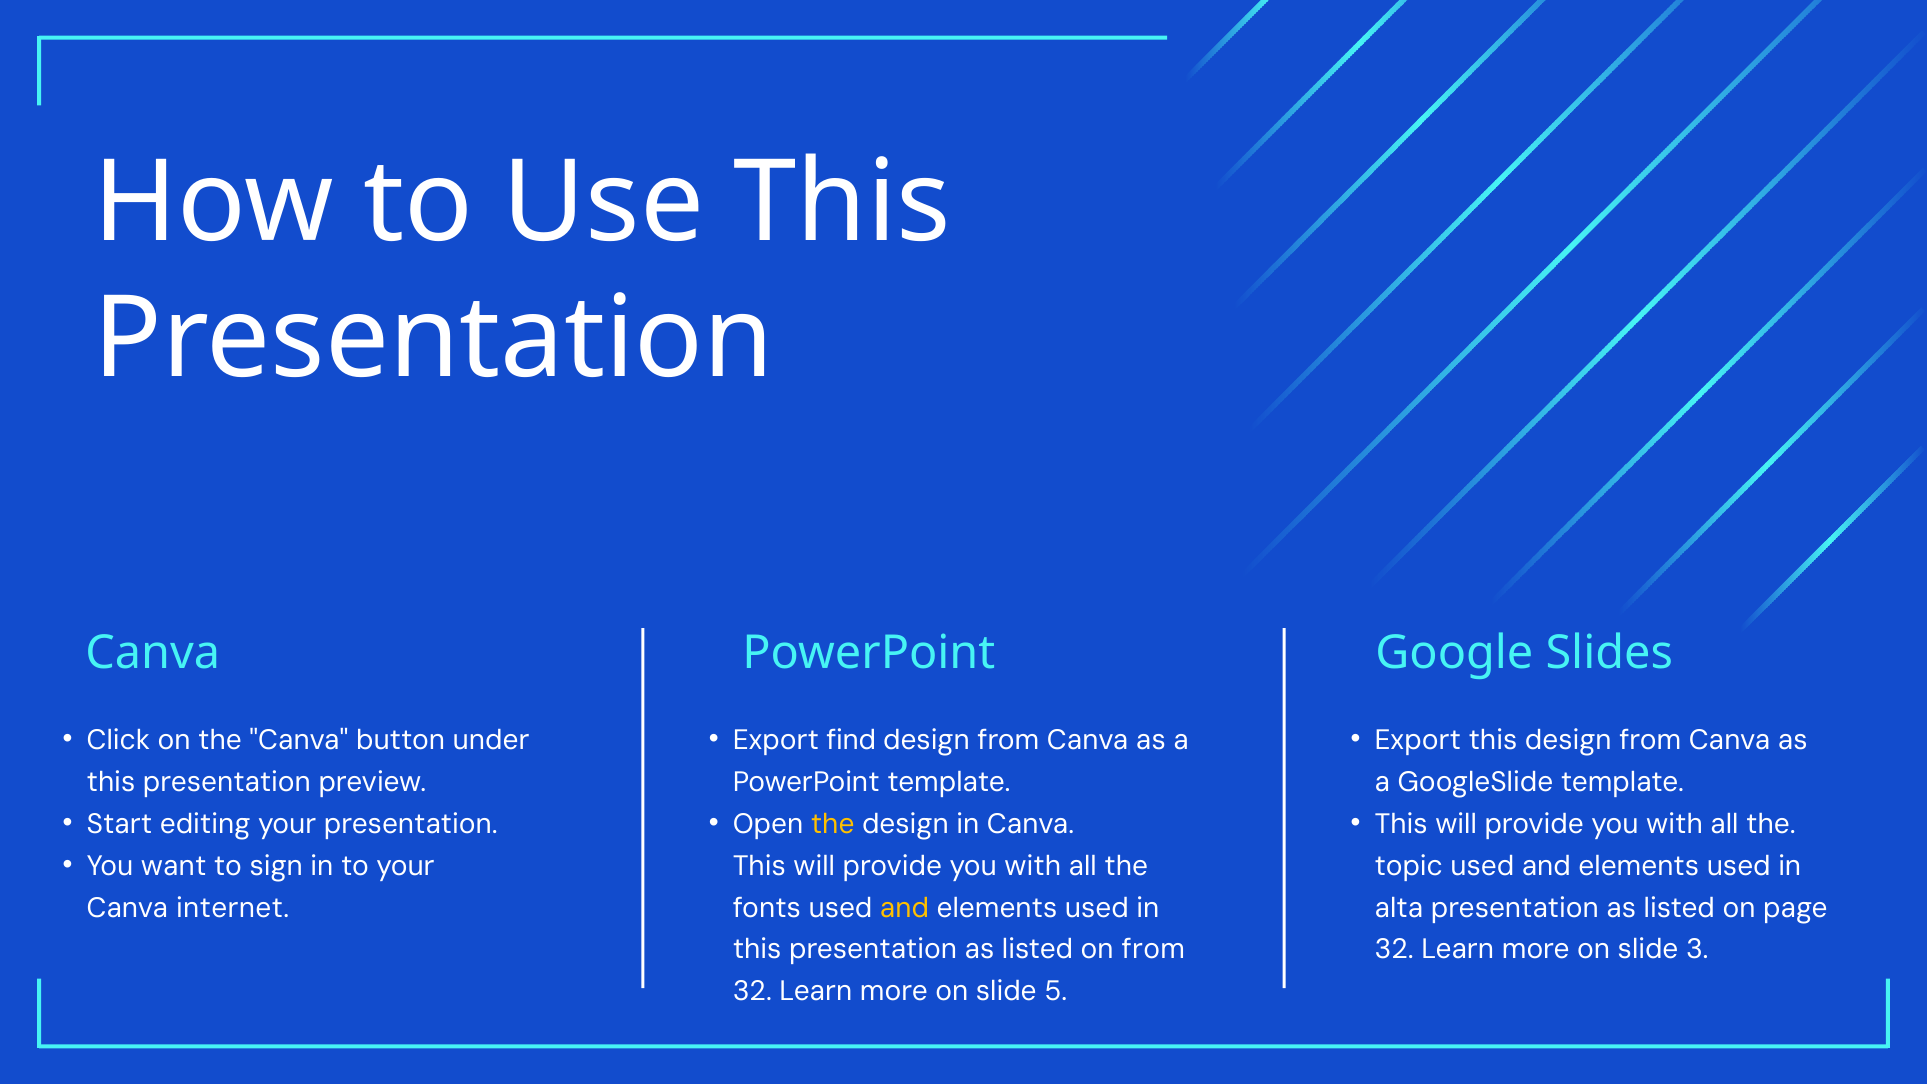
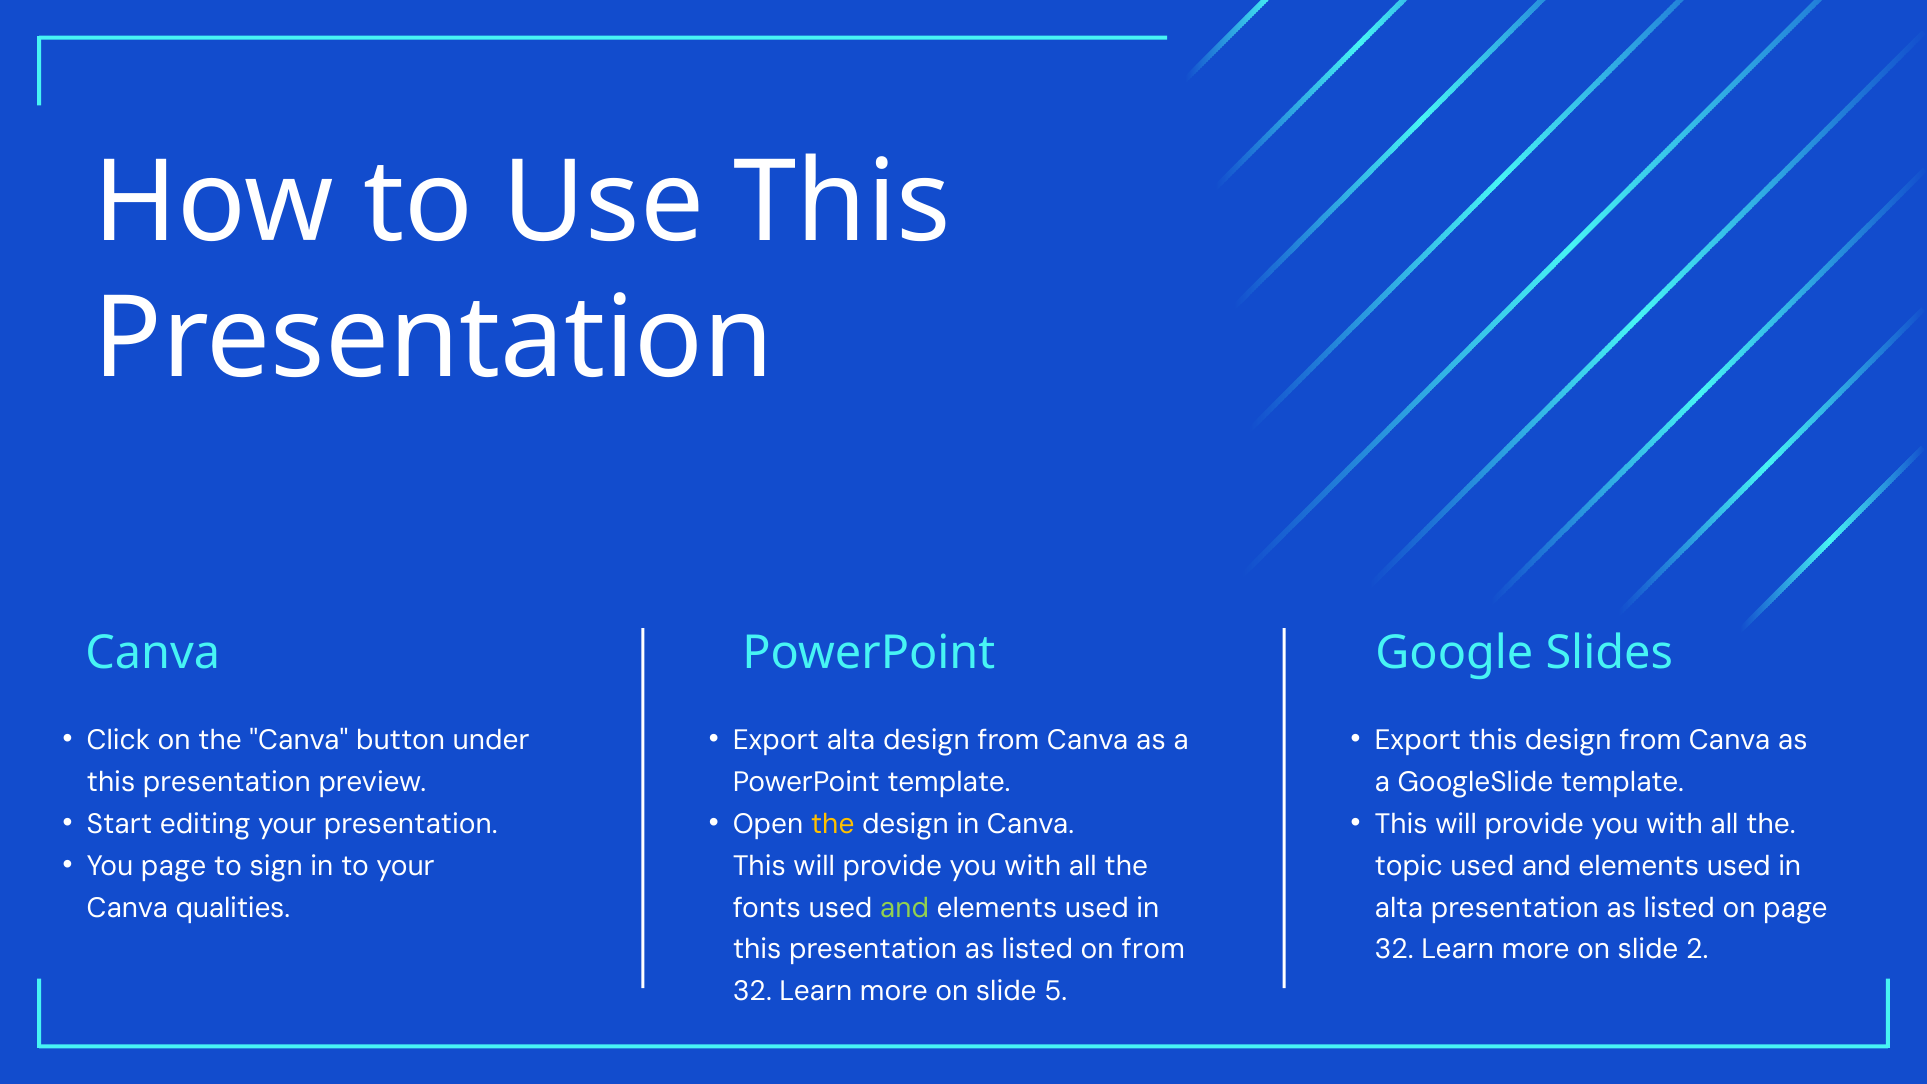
Export find: find -> alta
You want: want -> page
internet: internet -> qualities
and at (905, 908) colour: yellow -> light green
3: 3 -> 2
